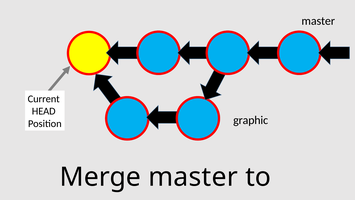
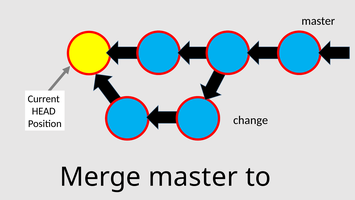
graphic: graphic -> change
